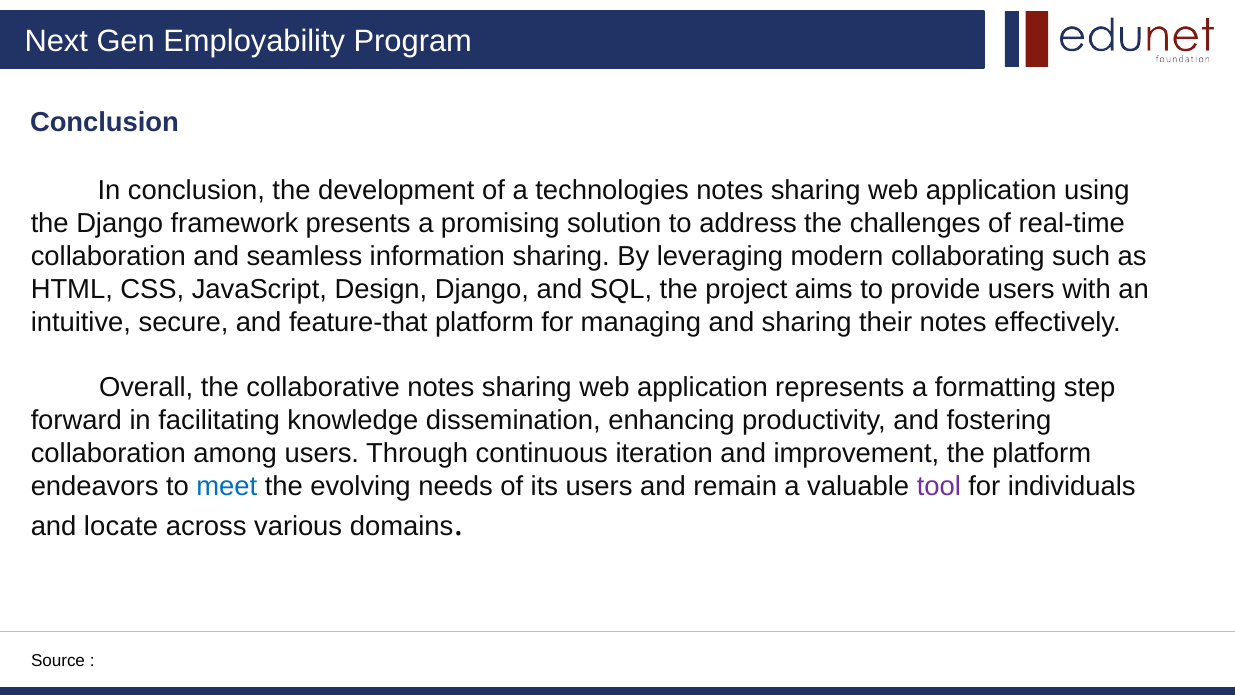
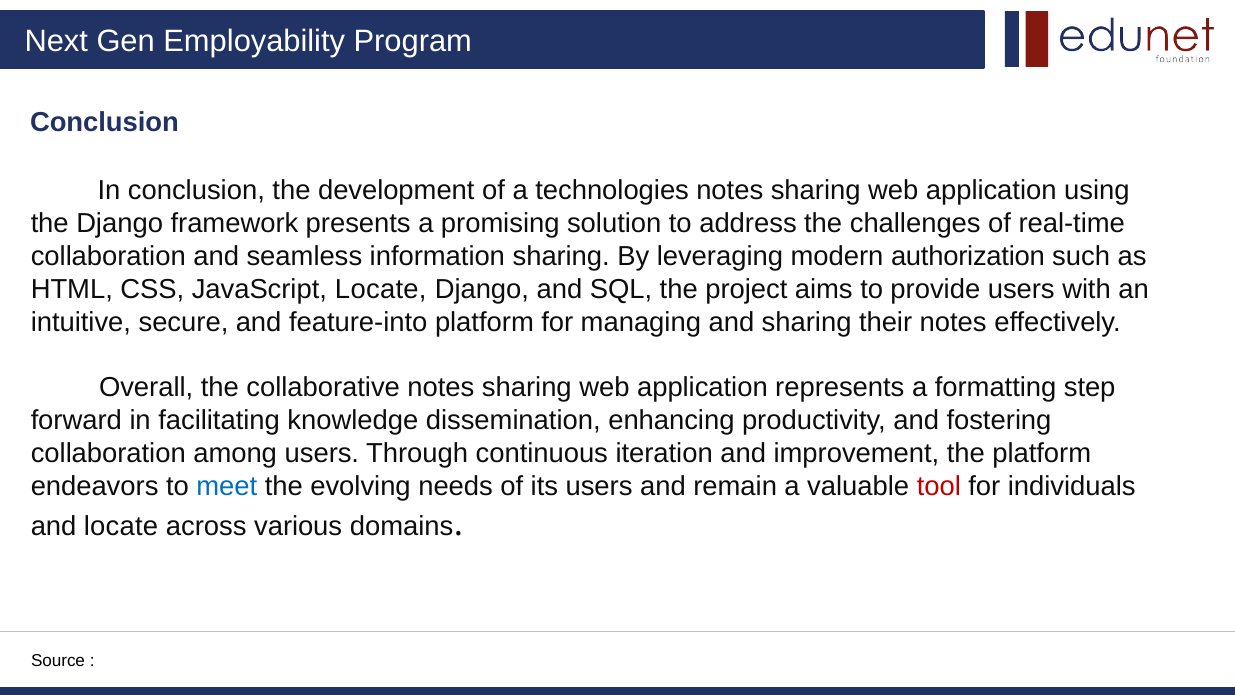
collaborating: collaborating -> authorization
JavaScript Design: Design -> Locate
feature-that: feature-that -> feature-into
tool colour: purple -> red
